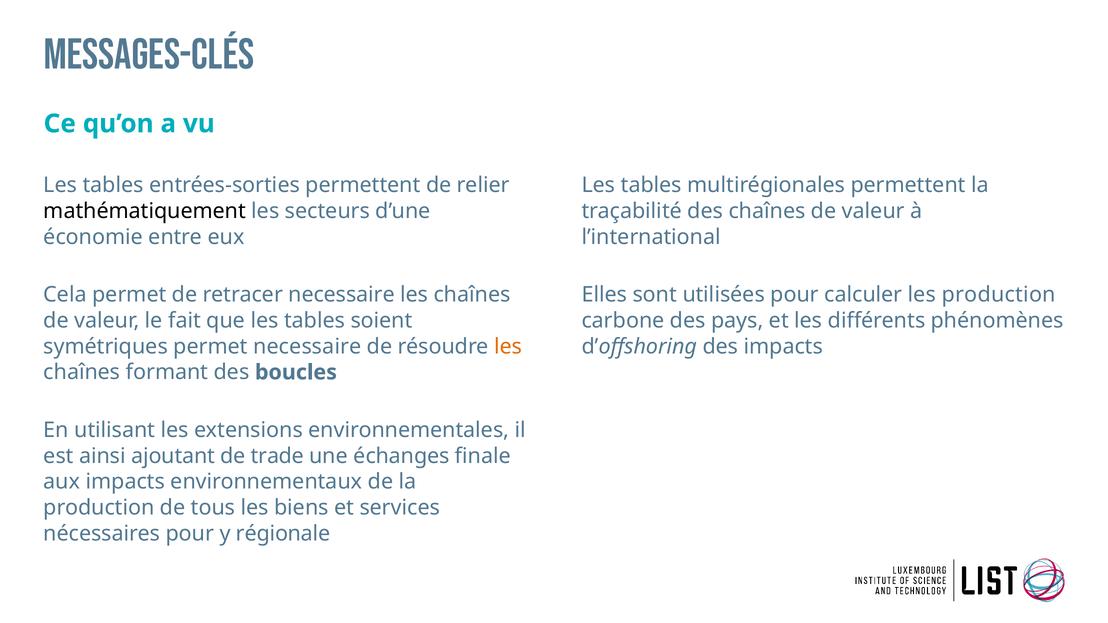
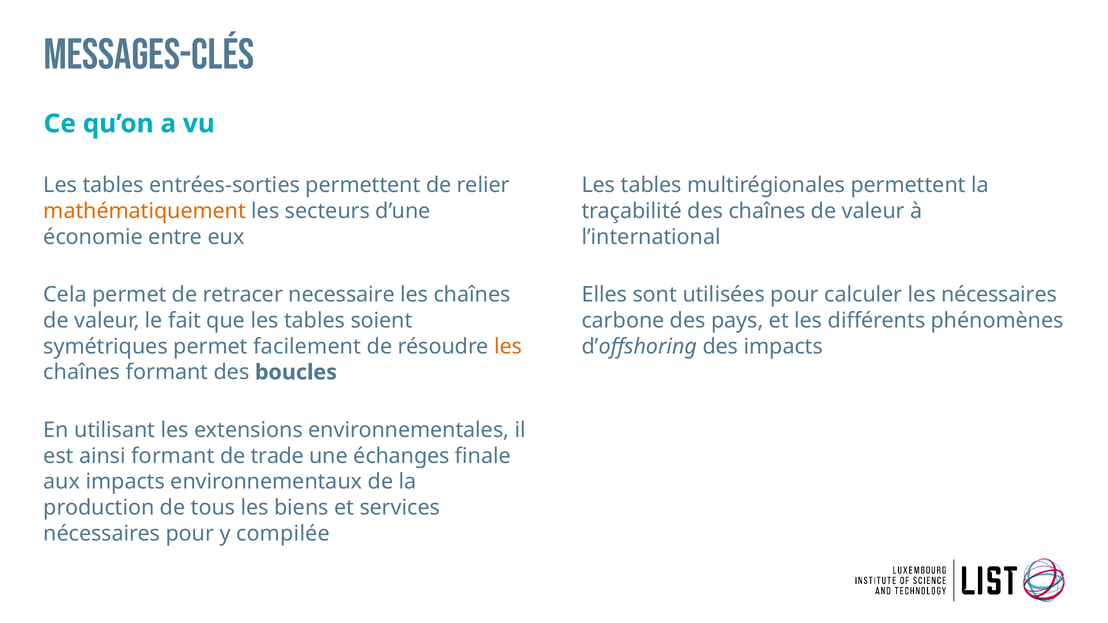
mathématiquement colour: black -> orange
les production: production -> nécessaires
permet necessaire: necessaire -> facilement
ainsi ajoutant: ajoutant -> formant
régionale: régionale -> compilée
